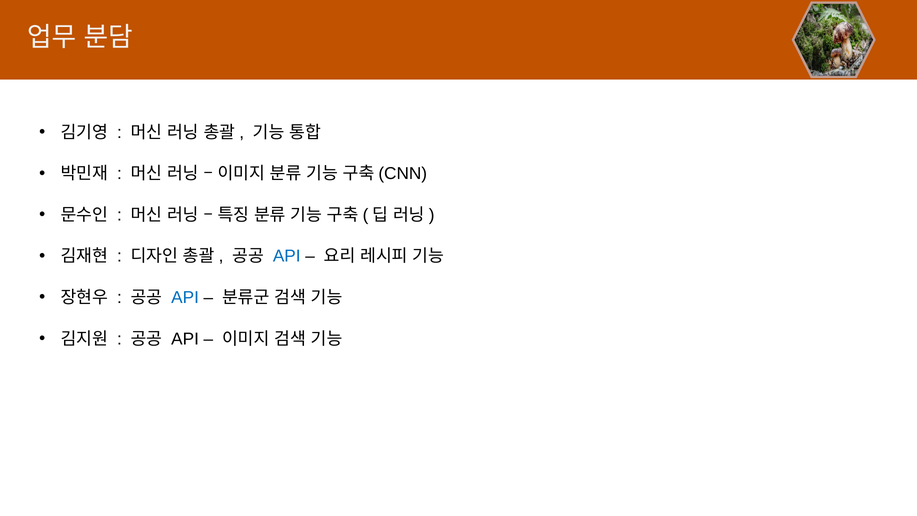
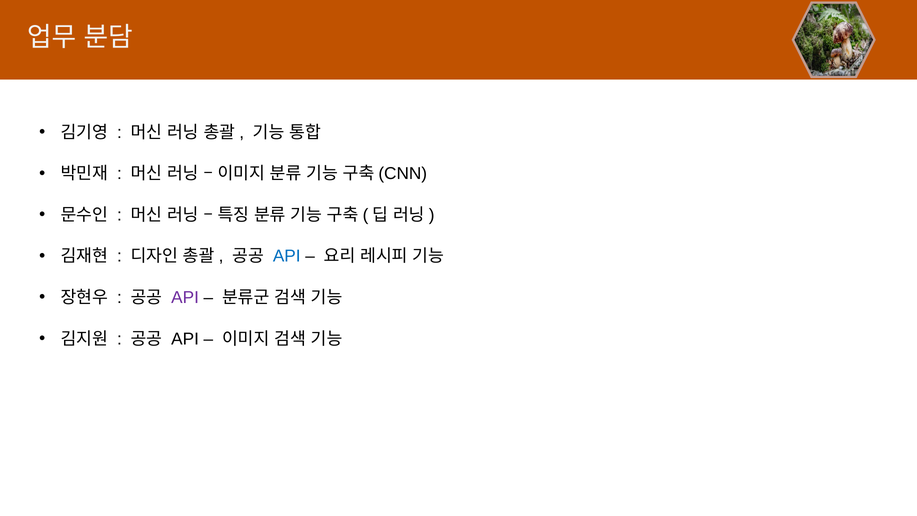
API at (185, 297) colour: blue -> purple
